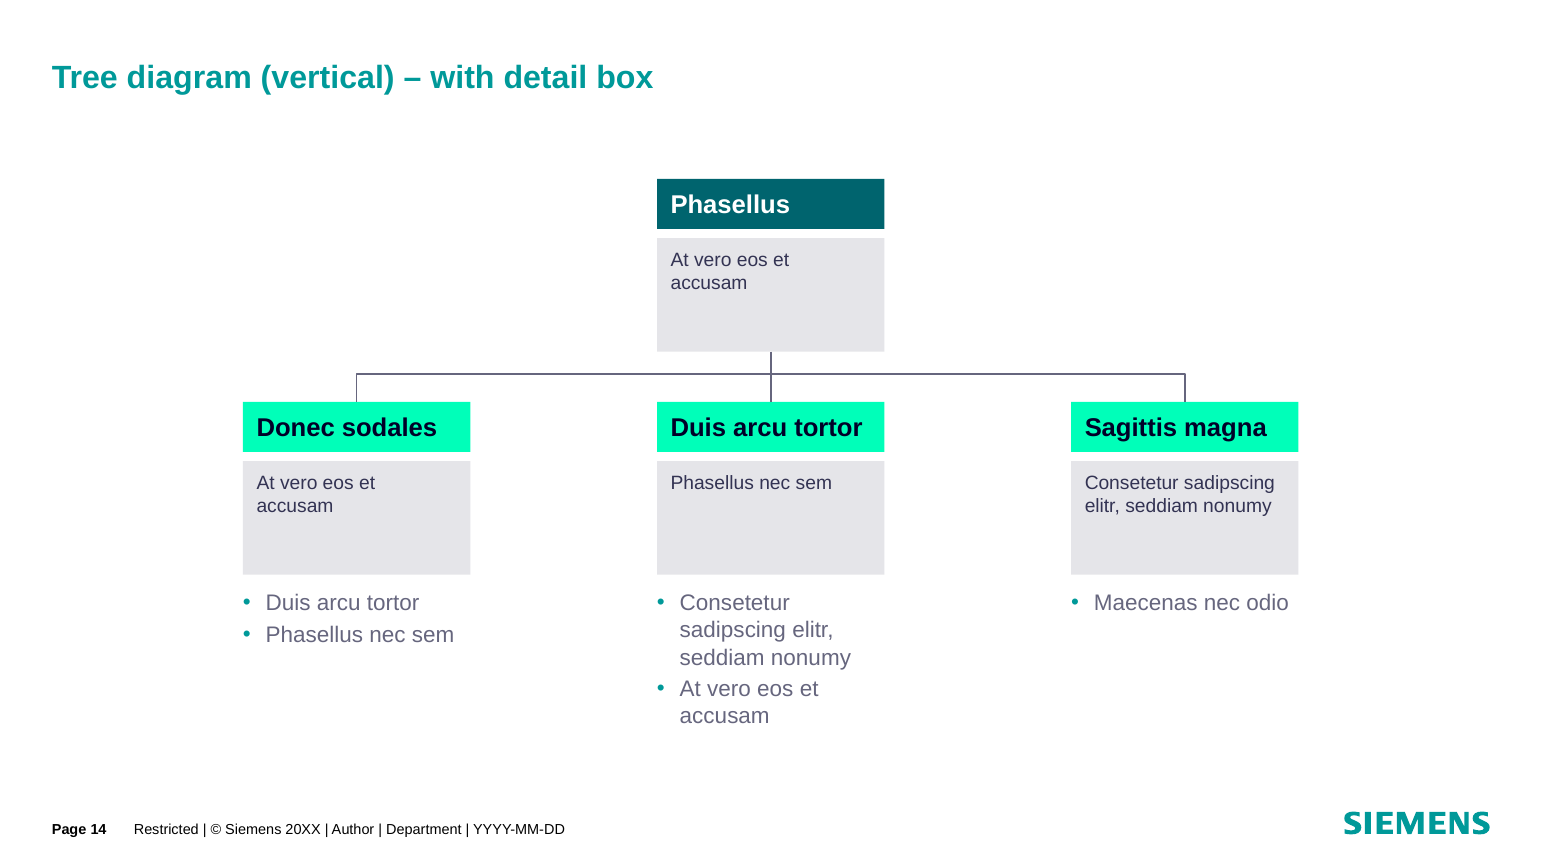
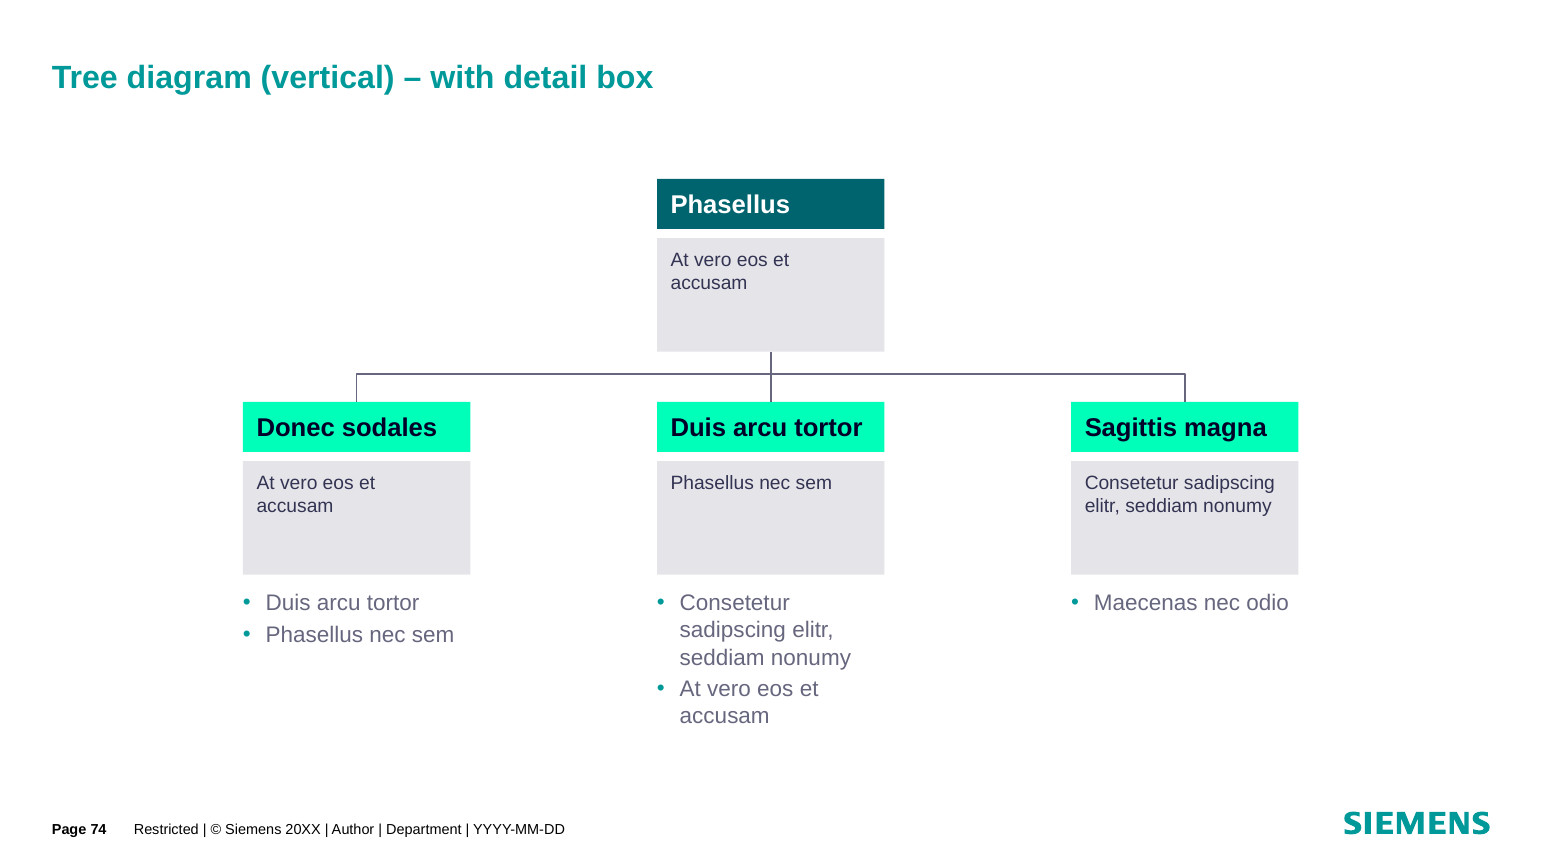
14: 14 -> 74
